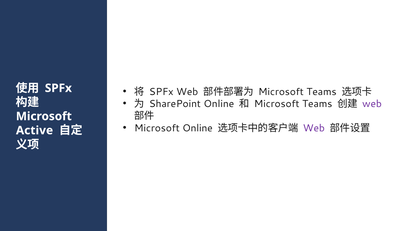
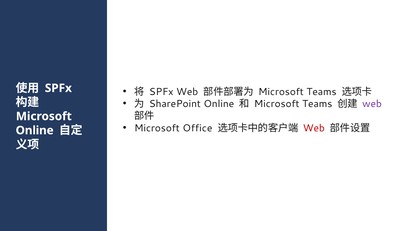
Microsoft Online: Online -> Office
Web at (314, 128) colour: purple -> red
Active at (35, 131): Active -> Online
